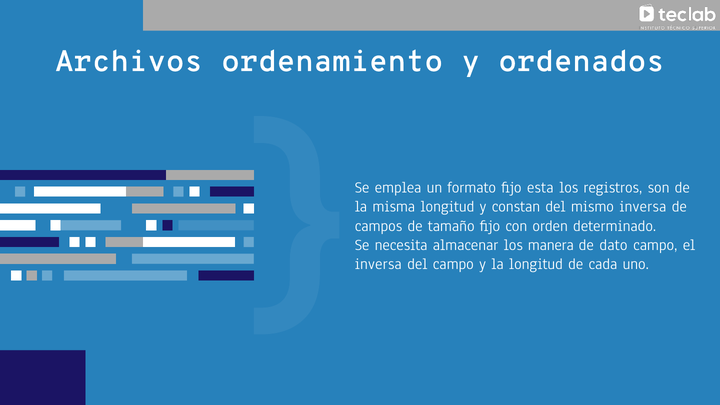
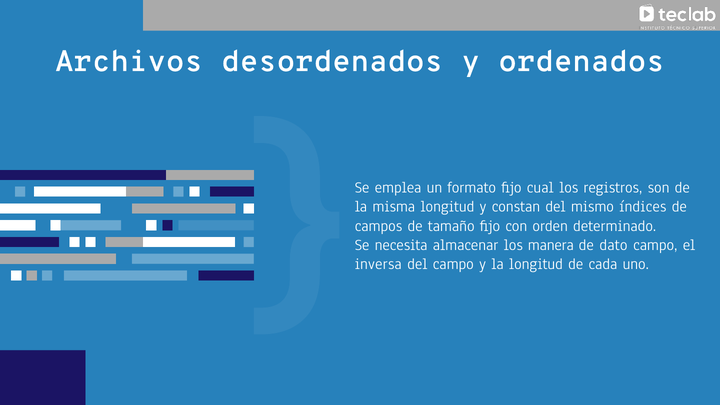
ordenamiento: ordenamiento -> desordenados
esta: esta -> cual
mismo inversa: inversa -> índices
